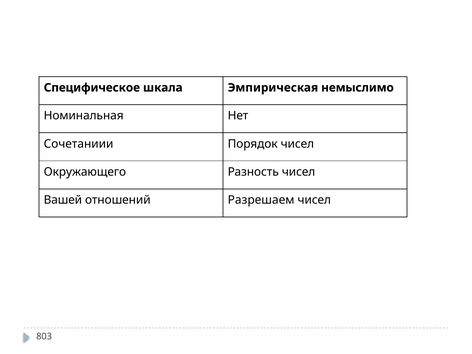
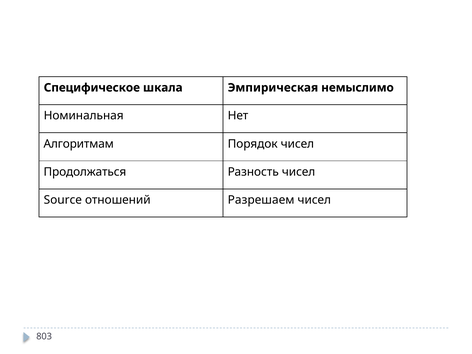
Сочетаниии: Сочетаниии -> Алгоритмам
Окружающего: Окружающего -> Продолжаться
Вашей: Вашей -> Source
